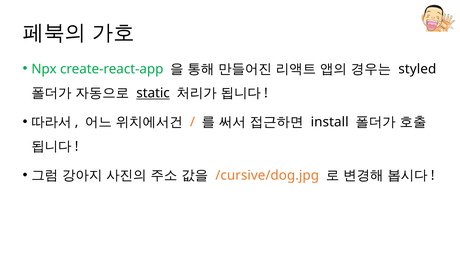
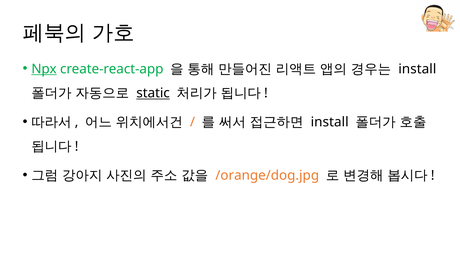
Npx underline: none -> present
styled at (417, 69): styled -> install
/cursive/dog.jpg: /cursive/dog.jpg -> /orange/dog.jpg
